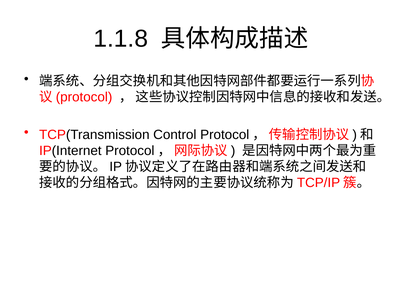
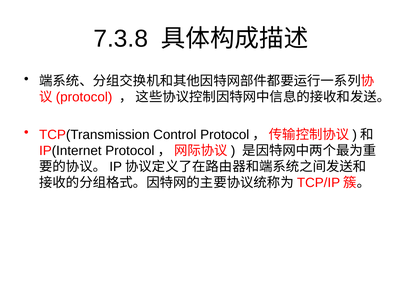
1.1.8: 1.1.8 -> 7.3.8
